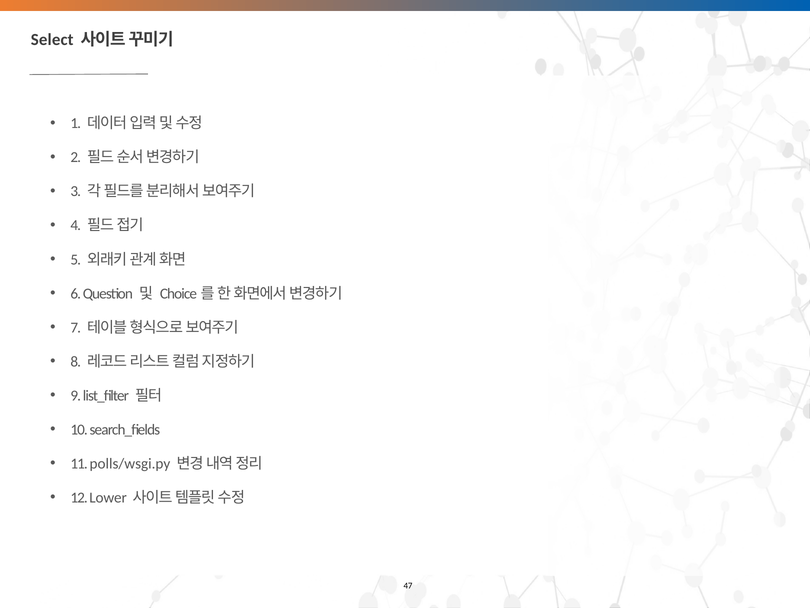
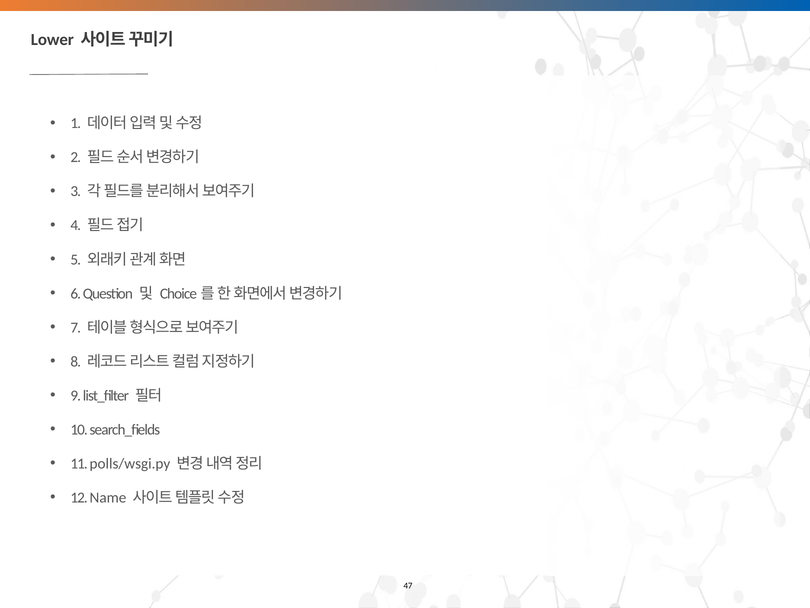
Select: Select -> Lower
Lower: Lower -> Name
